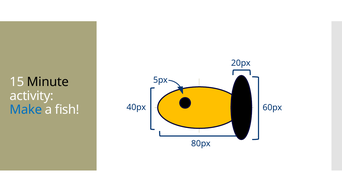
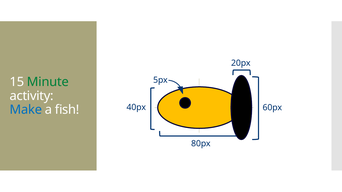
Minute colour: black -> green
